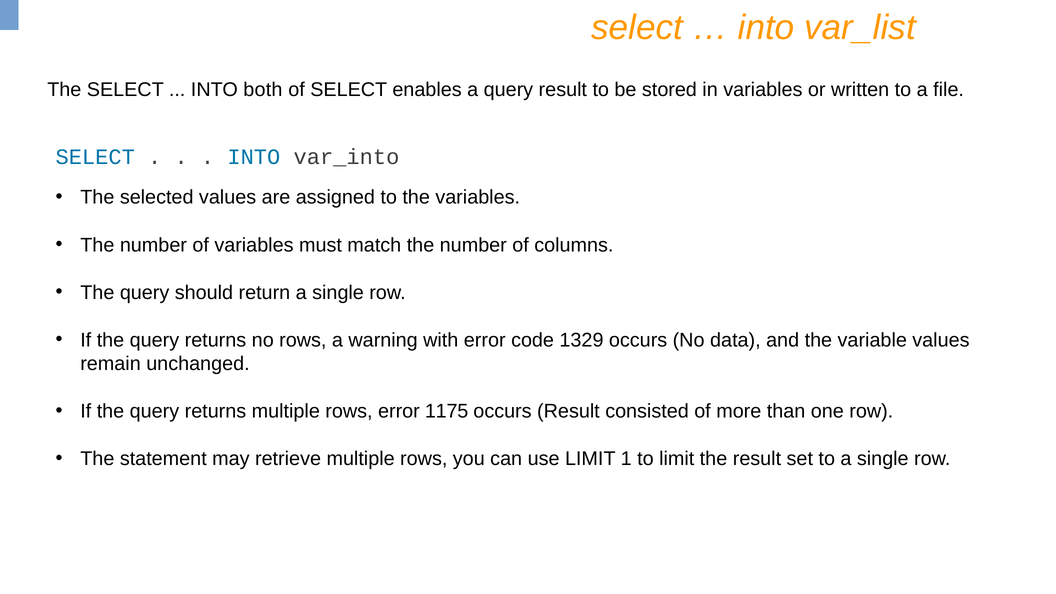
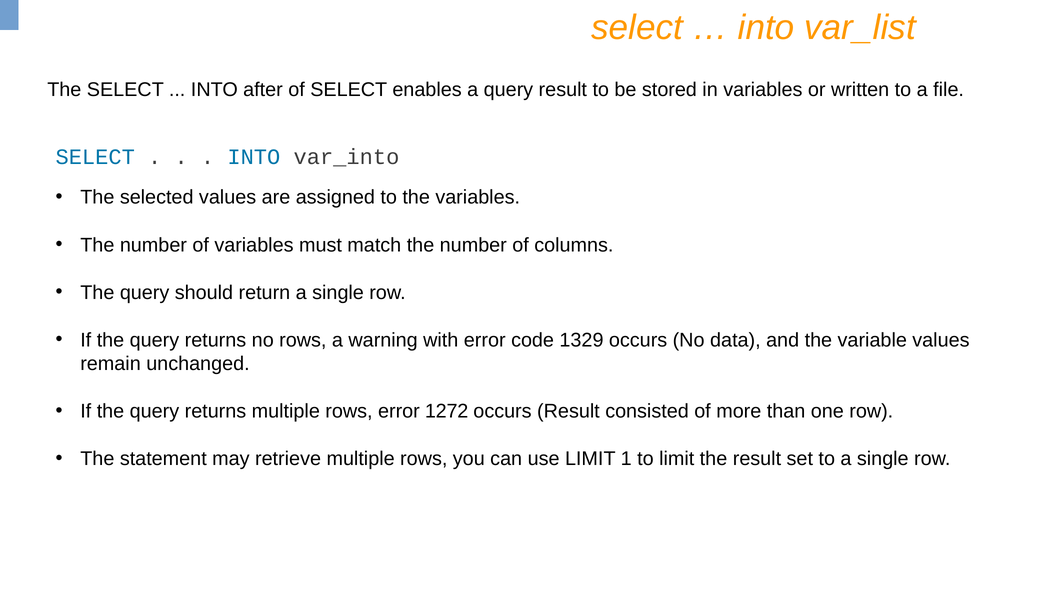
both: both -> after
1175: 1175 -> 1272
